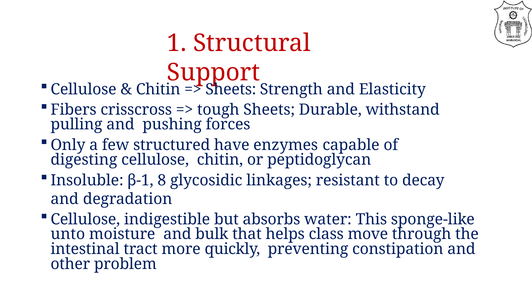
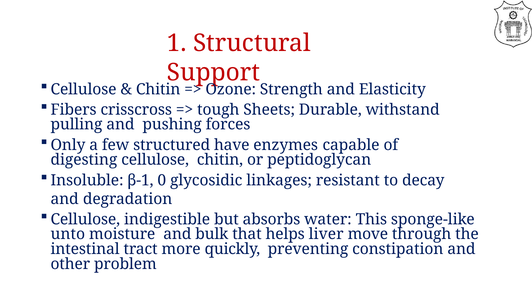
Sheets at (231, 89): Sheets -> Ozone
8: 8 -> 0
class: class -> liver
